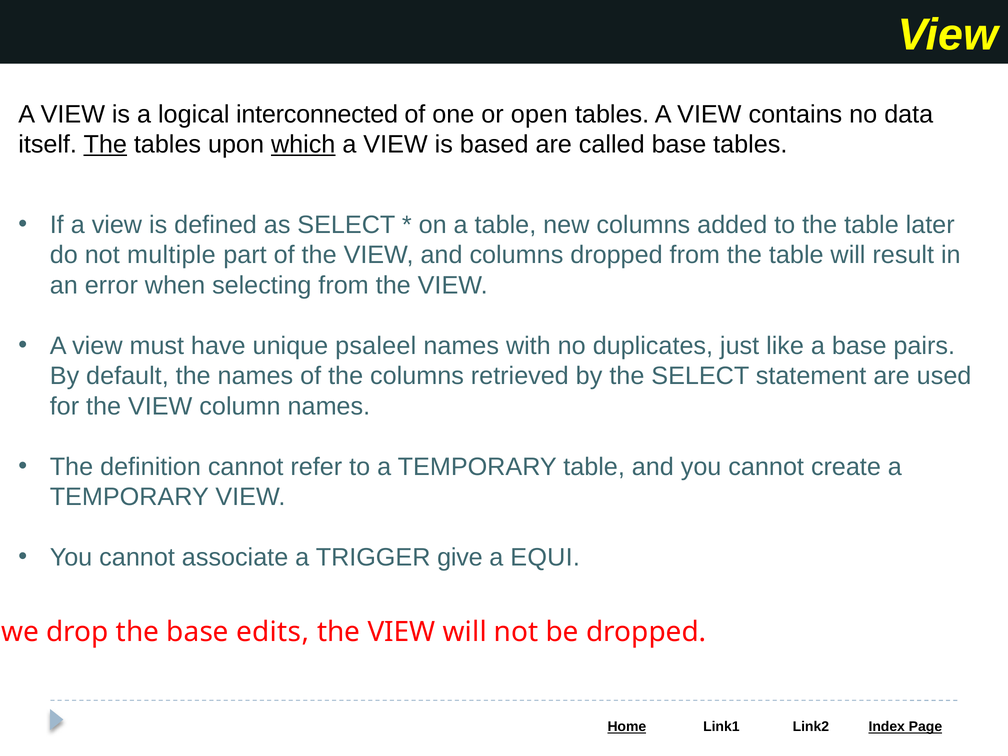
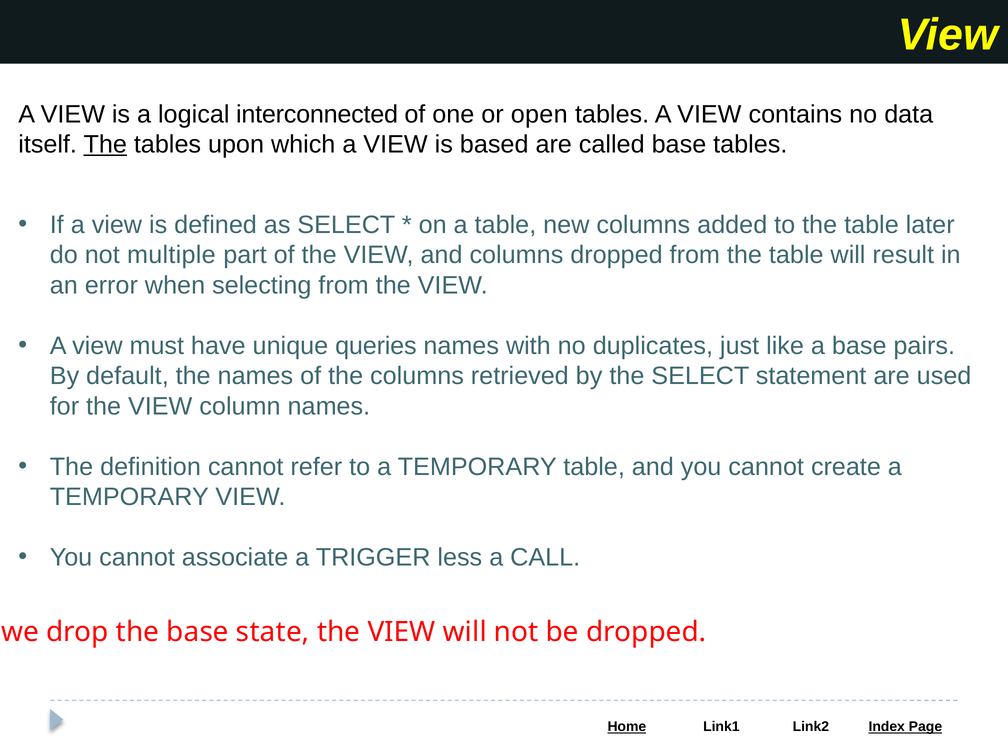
which underline: present -> none
psaleel: psaleel -> queries
give: give -> less
EQUI: EQUI -> CALL
edits: edits -> state
